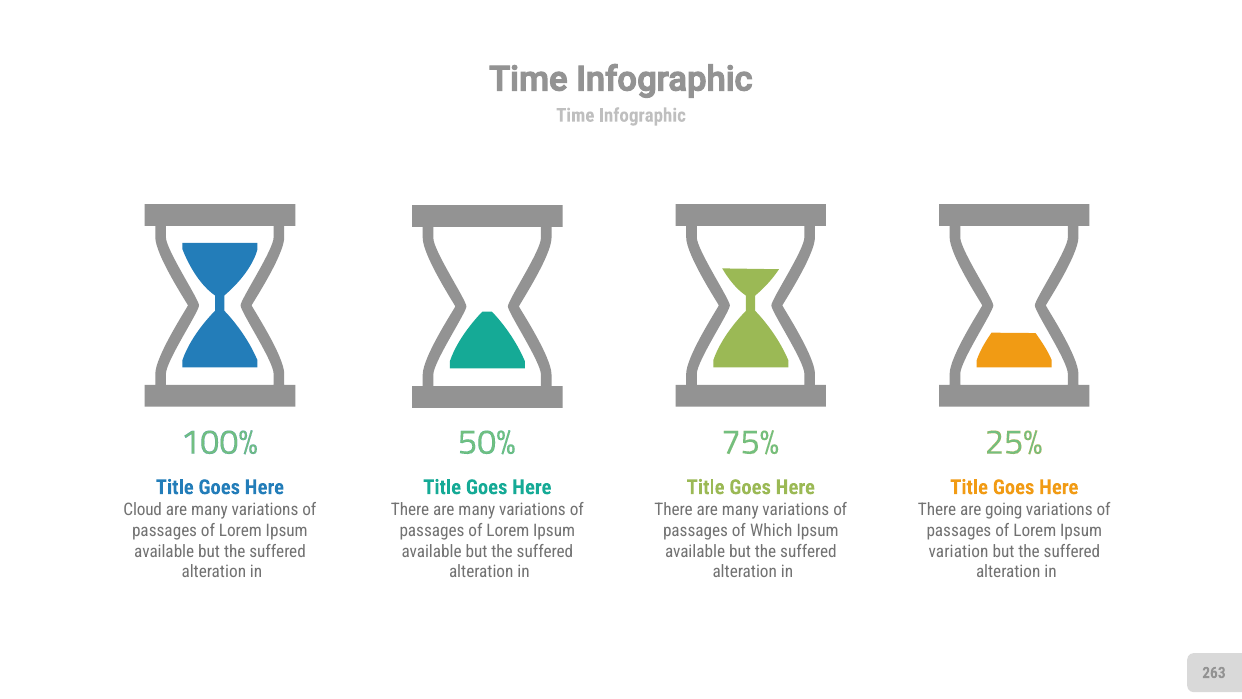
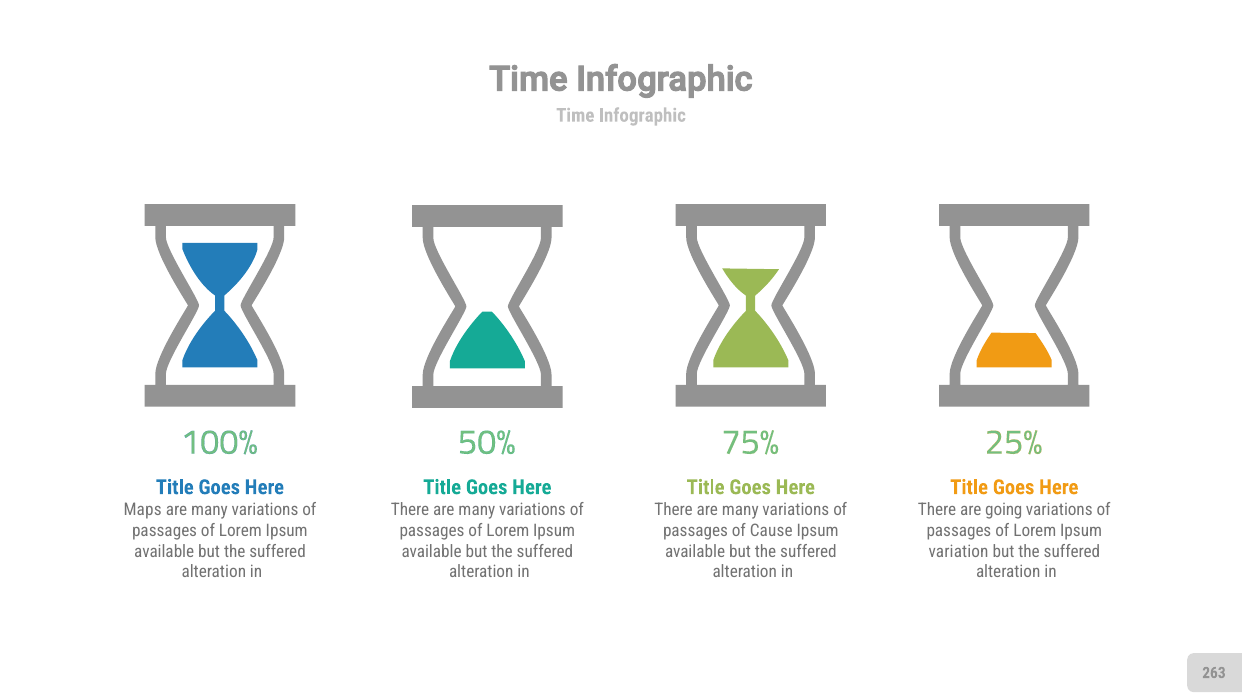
Cloud: Cloud -> Maps
Which: Which -> Cause
